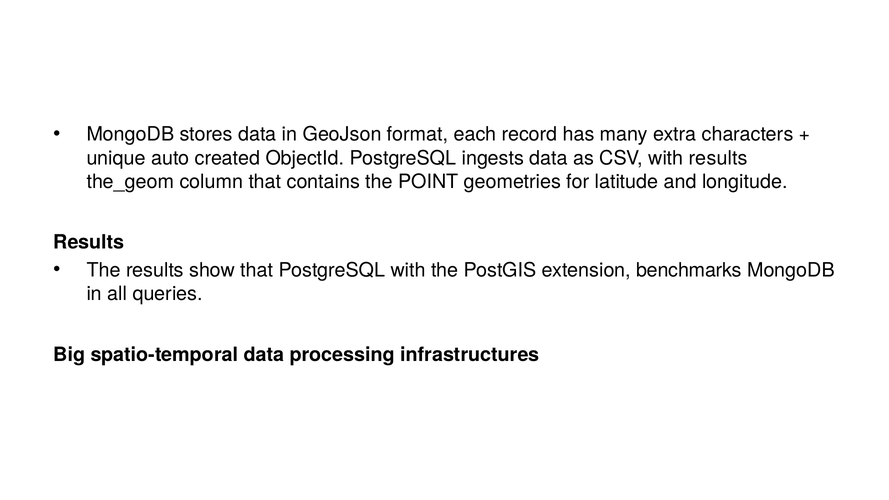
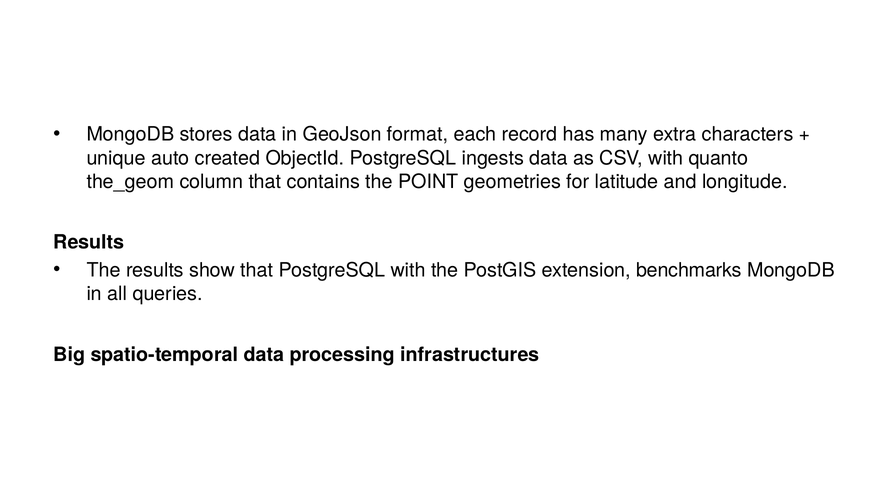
with results: results -> quanto
